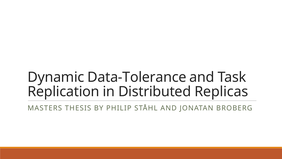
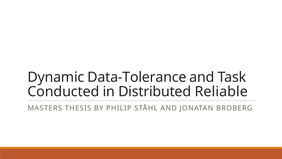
Replication: Replication -> Conducted
Replicas: Replicas -> Reliable
